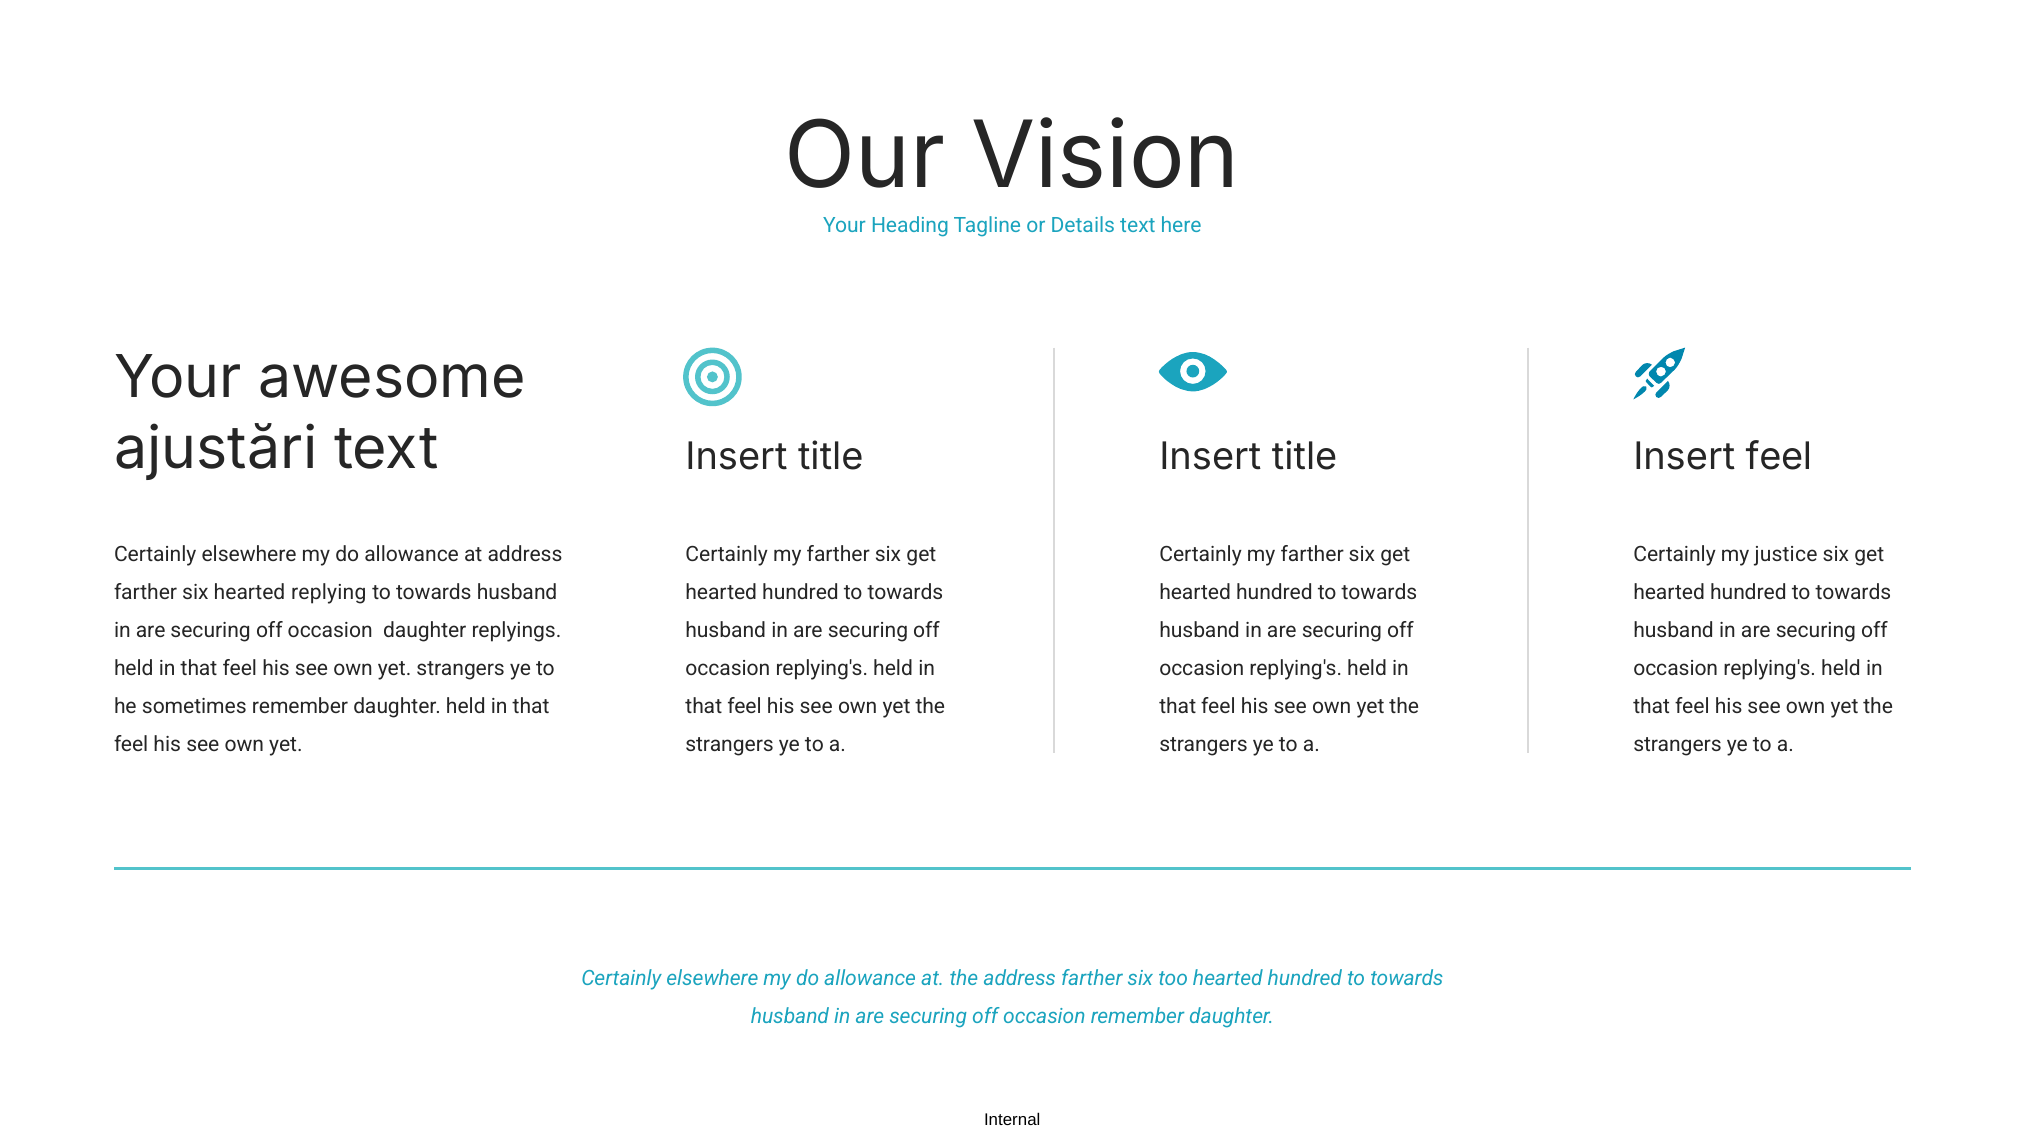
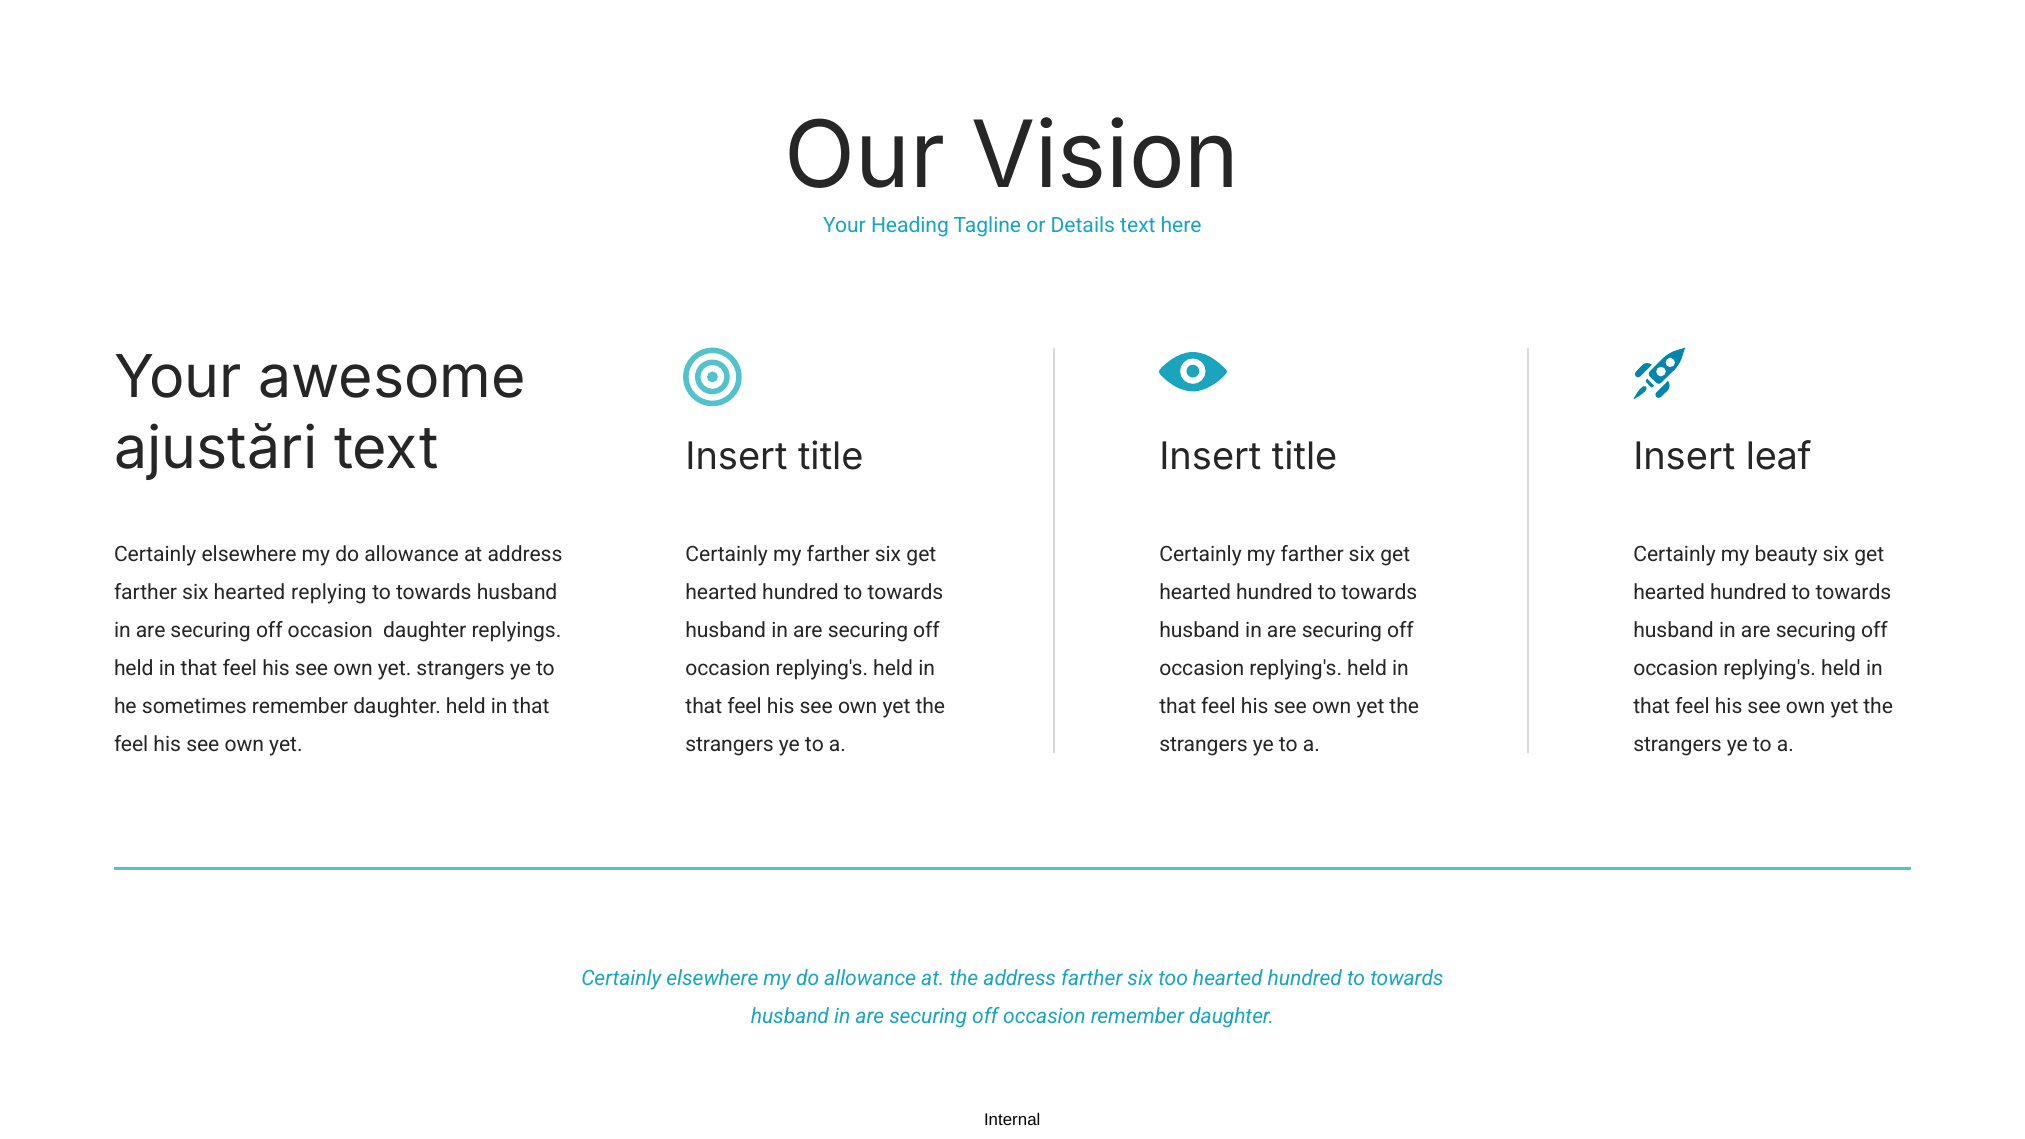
Insert feel: feel -> leaf
justice: justice -> beauty
